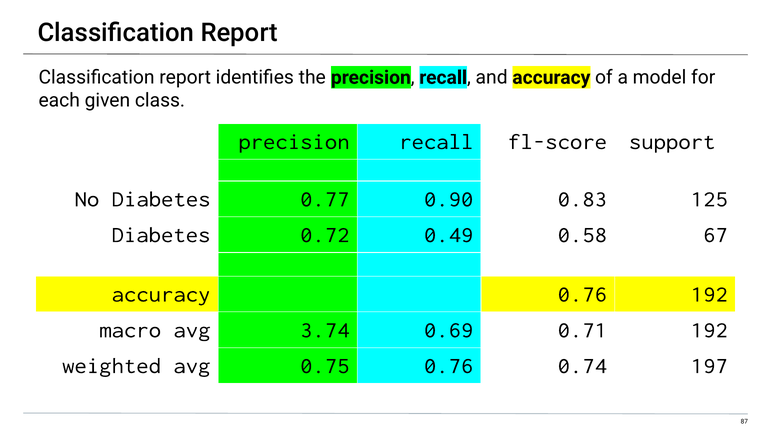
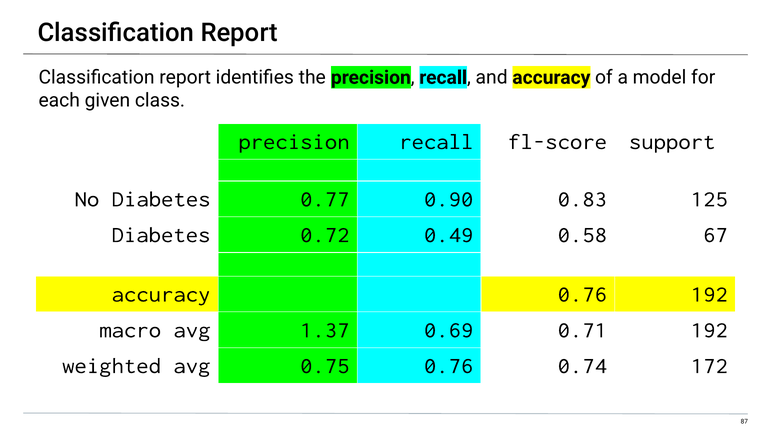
3.74: 3.74 -> 1.37
197: 197 -> 172
